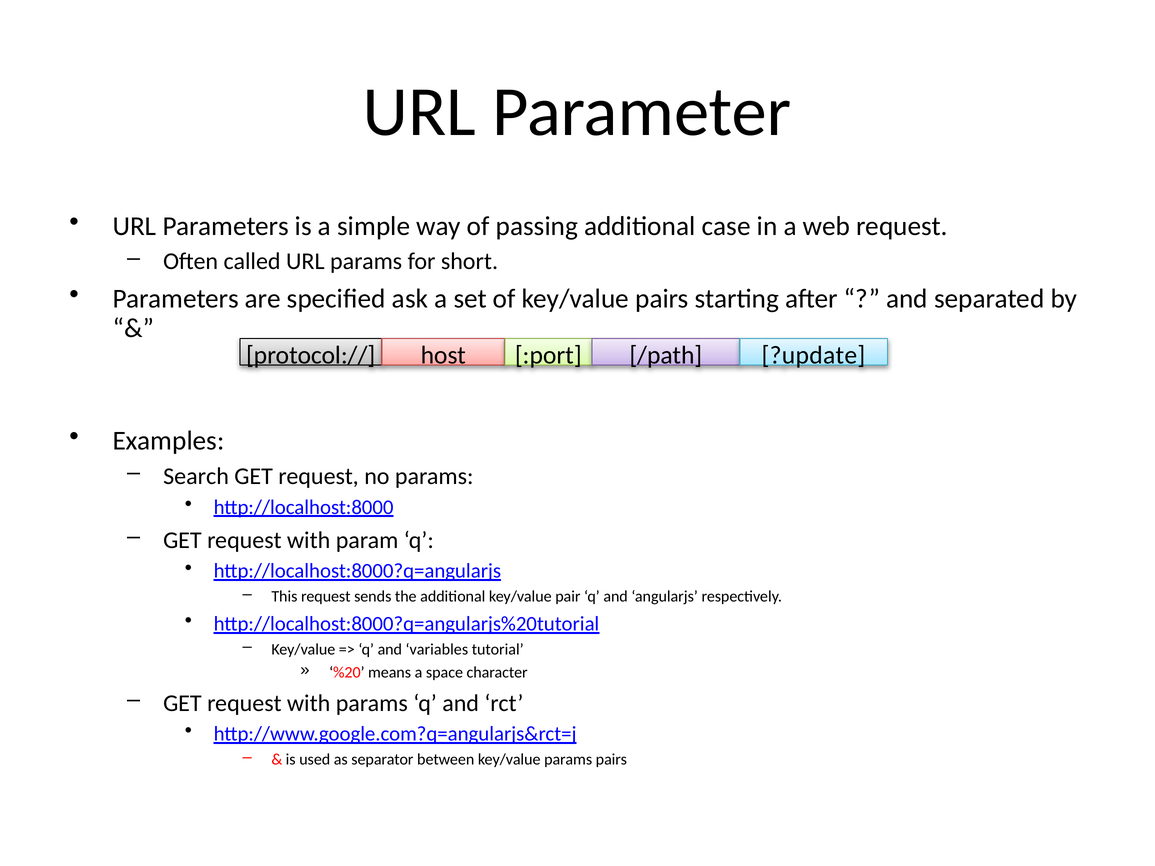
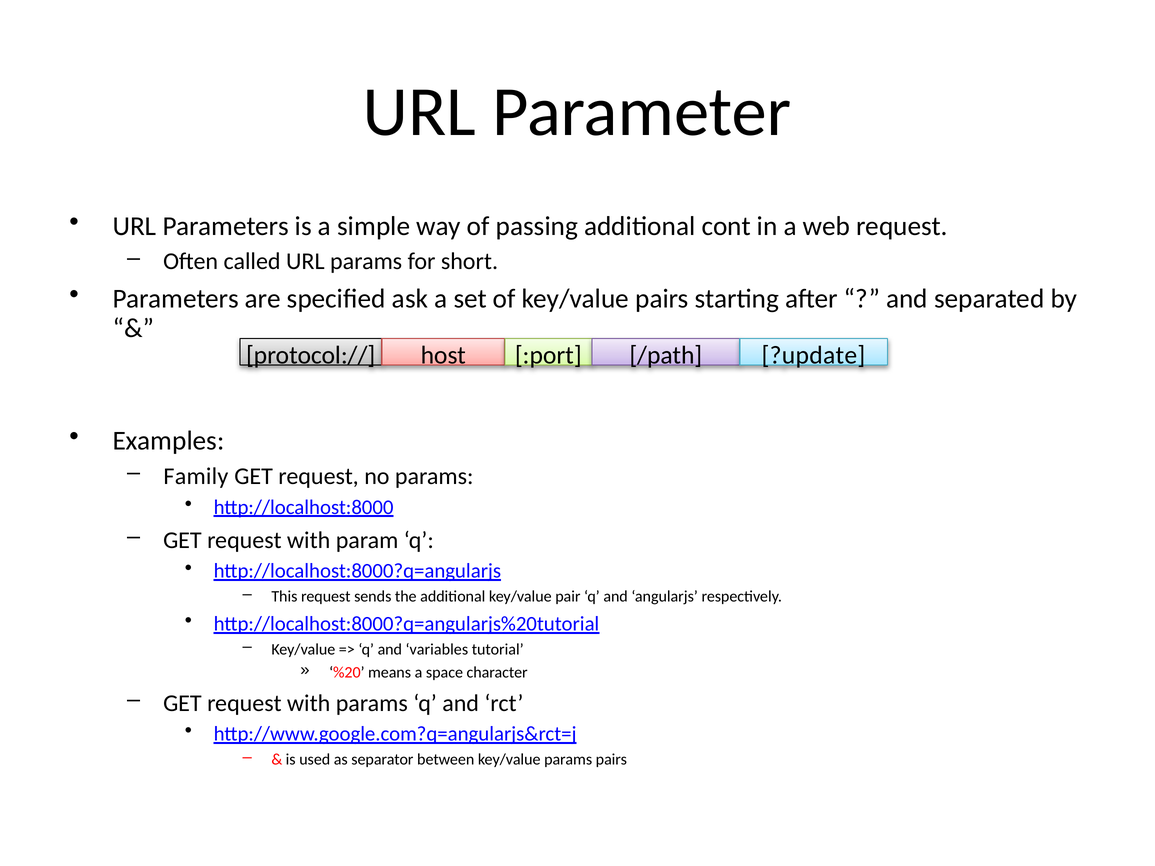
case: case -> cont
Search: Search -> Family
